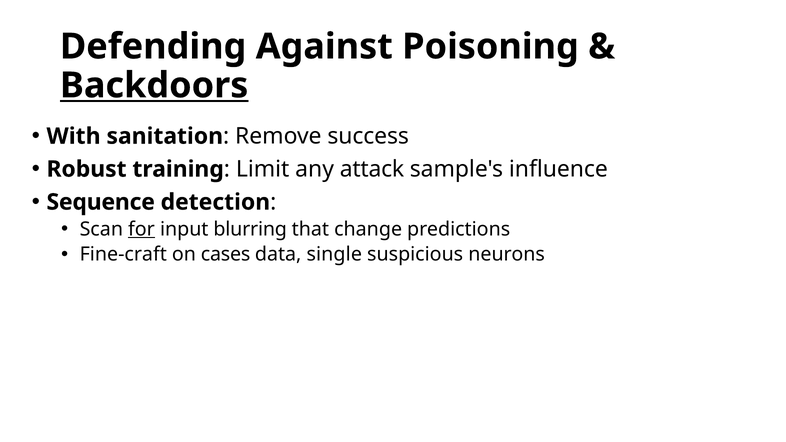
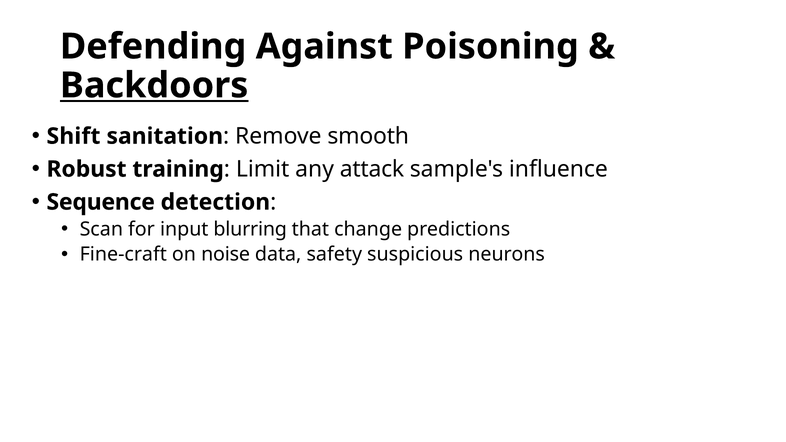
With: With -> Shift
success: success -> smooth
for underline: present -> none
cases: cases -> noise
single: single -> safety
